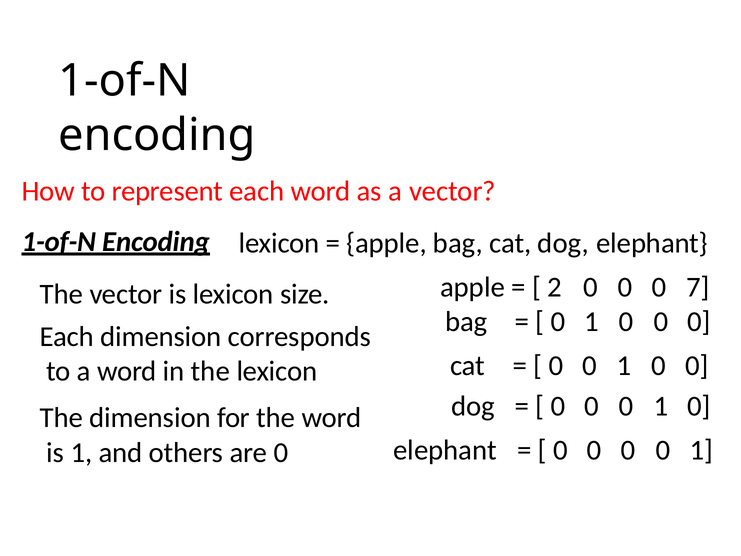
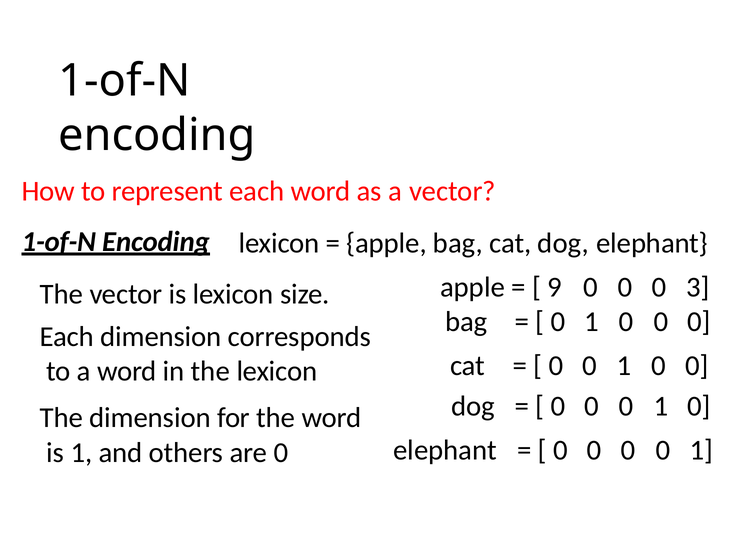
2: 2 -> 9
7: 7 -> 3
